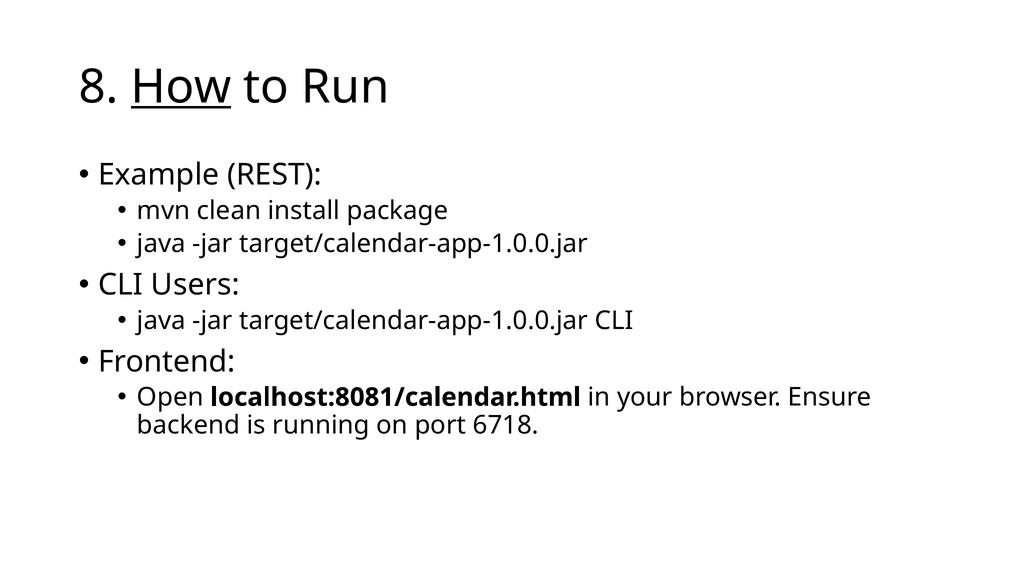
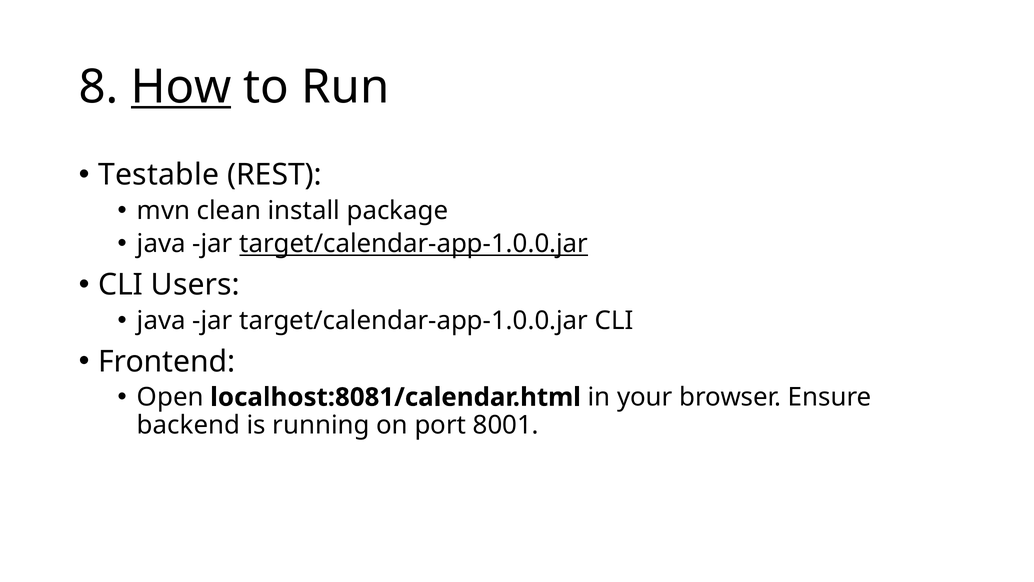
Example: Example -> Testable
target/calendar-app-1.0.0.jar at (414, 244) underline: none -> present
6718: 6718 -> 8001
